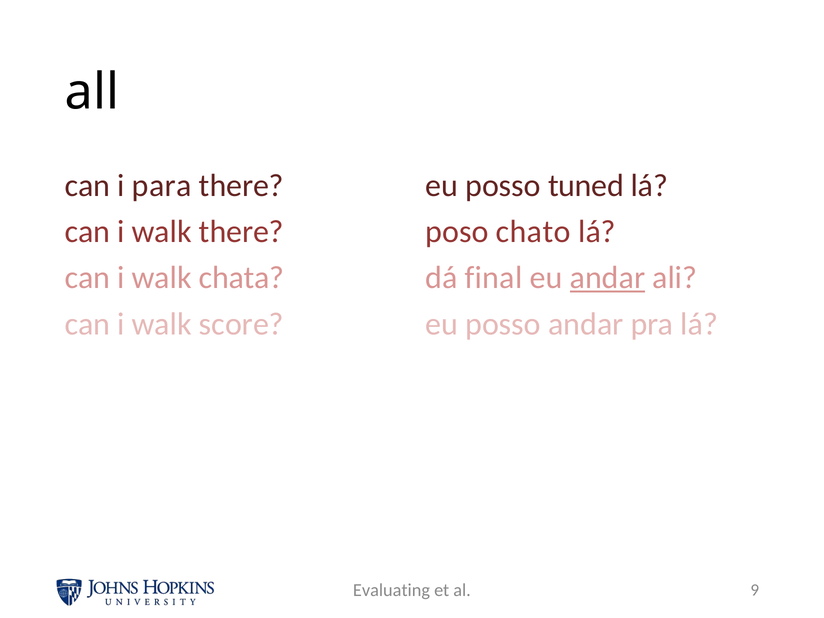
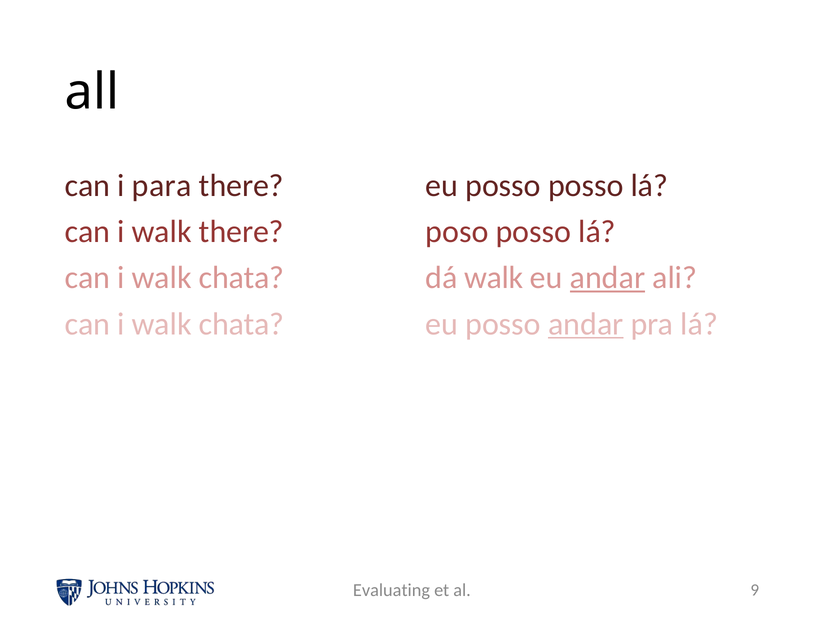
posso tuned: tuned -> posso
poso chato: chato -> posso
dá final: final -> walk
score at (241, 324): score -> chata
andar at (586, 324) underline: none -> present
